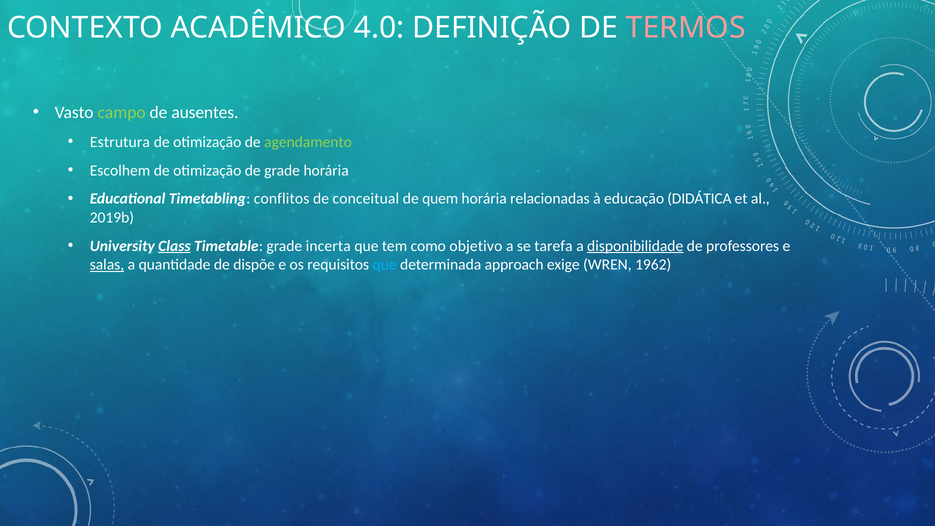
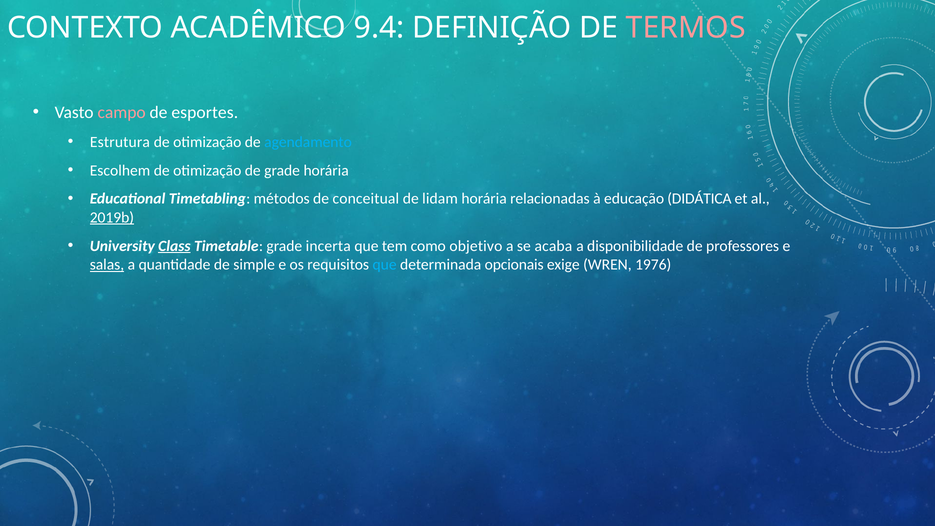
4.0: 4.0 -> 9.4
campo colour: light green -> pink
ausentes: ausentes -> esportes
agendamento colour: light green -> light blue
conflitos: conflitos -> métodos
quem: quem -> lidam
2019b underline: none -> present
tarefa: tarefa -> acaba
disponibilidade underline: present -> none
dispõe: dispõe -> simple
approach: approach -> opcionais
1962: 1962 -> 1976
